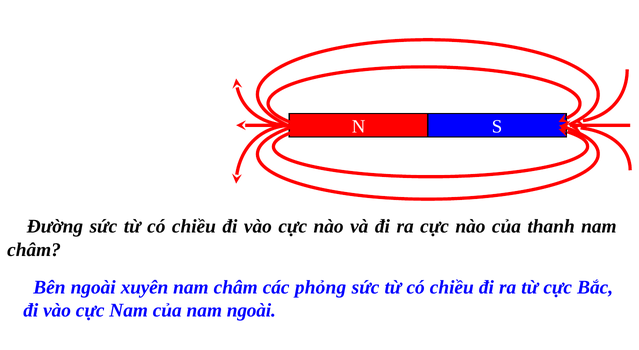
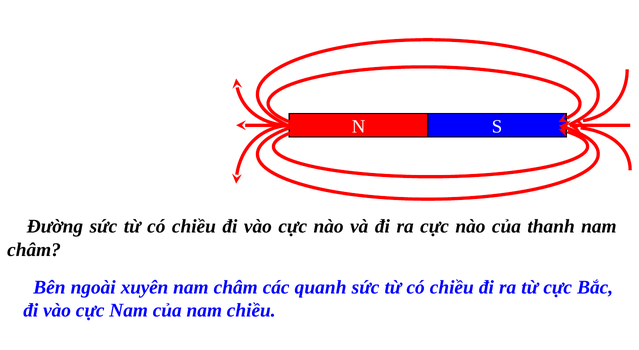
phỏng: phỏng -> quanh
nam ngoài: ngoài -> chiều
